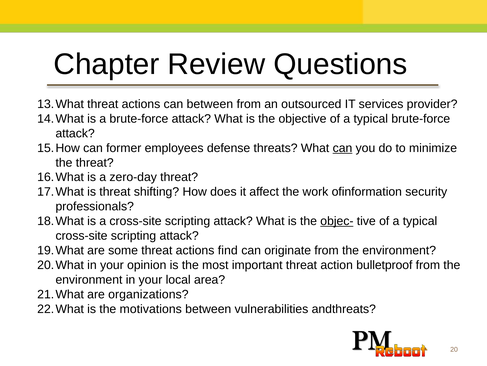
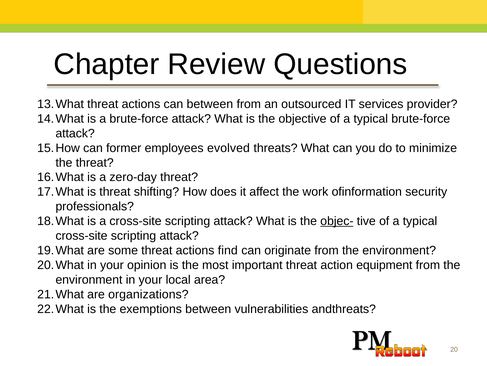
defense: defense -> evolved
can at (342, 148) underline: present -> none
bulletproof: bulletproof -> equipment
motivations: motivations -> exemptions
